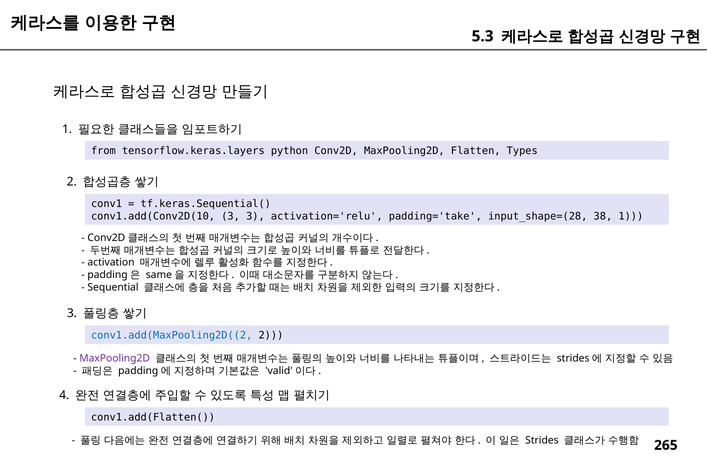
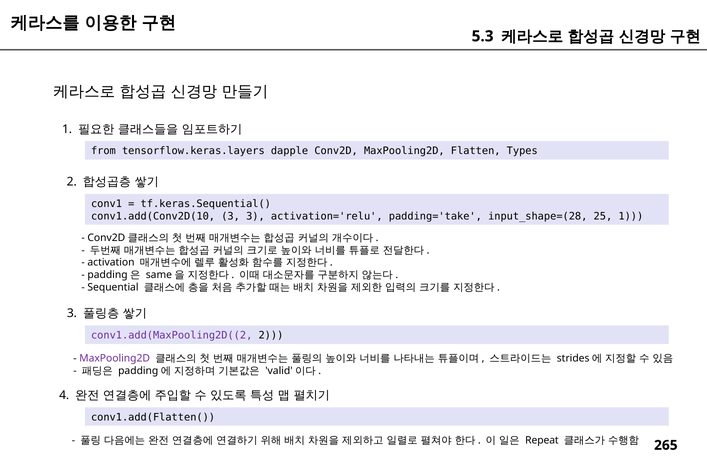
python: python -> dapple
38: 38 -> 25
conv1.add(MaxPooling2D((2 colour: blue -> purple
Strides: Strides -> Repeat
